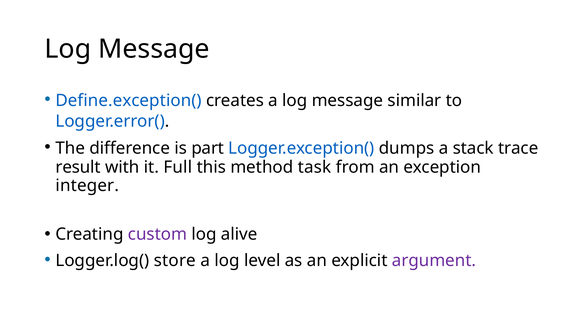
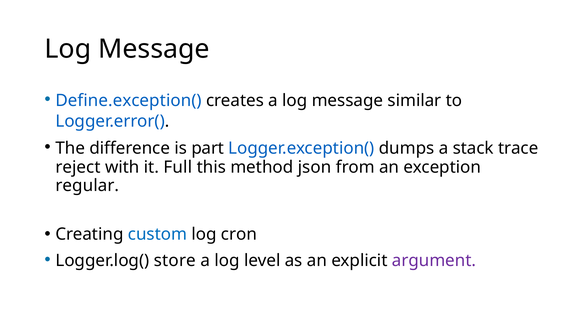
result: result -> reject
task: task -> json
integer: integer -> regular
custom colour: purple -> blue
alive: alive -> cron
